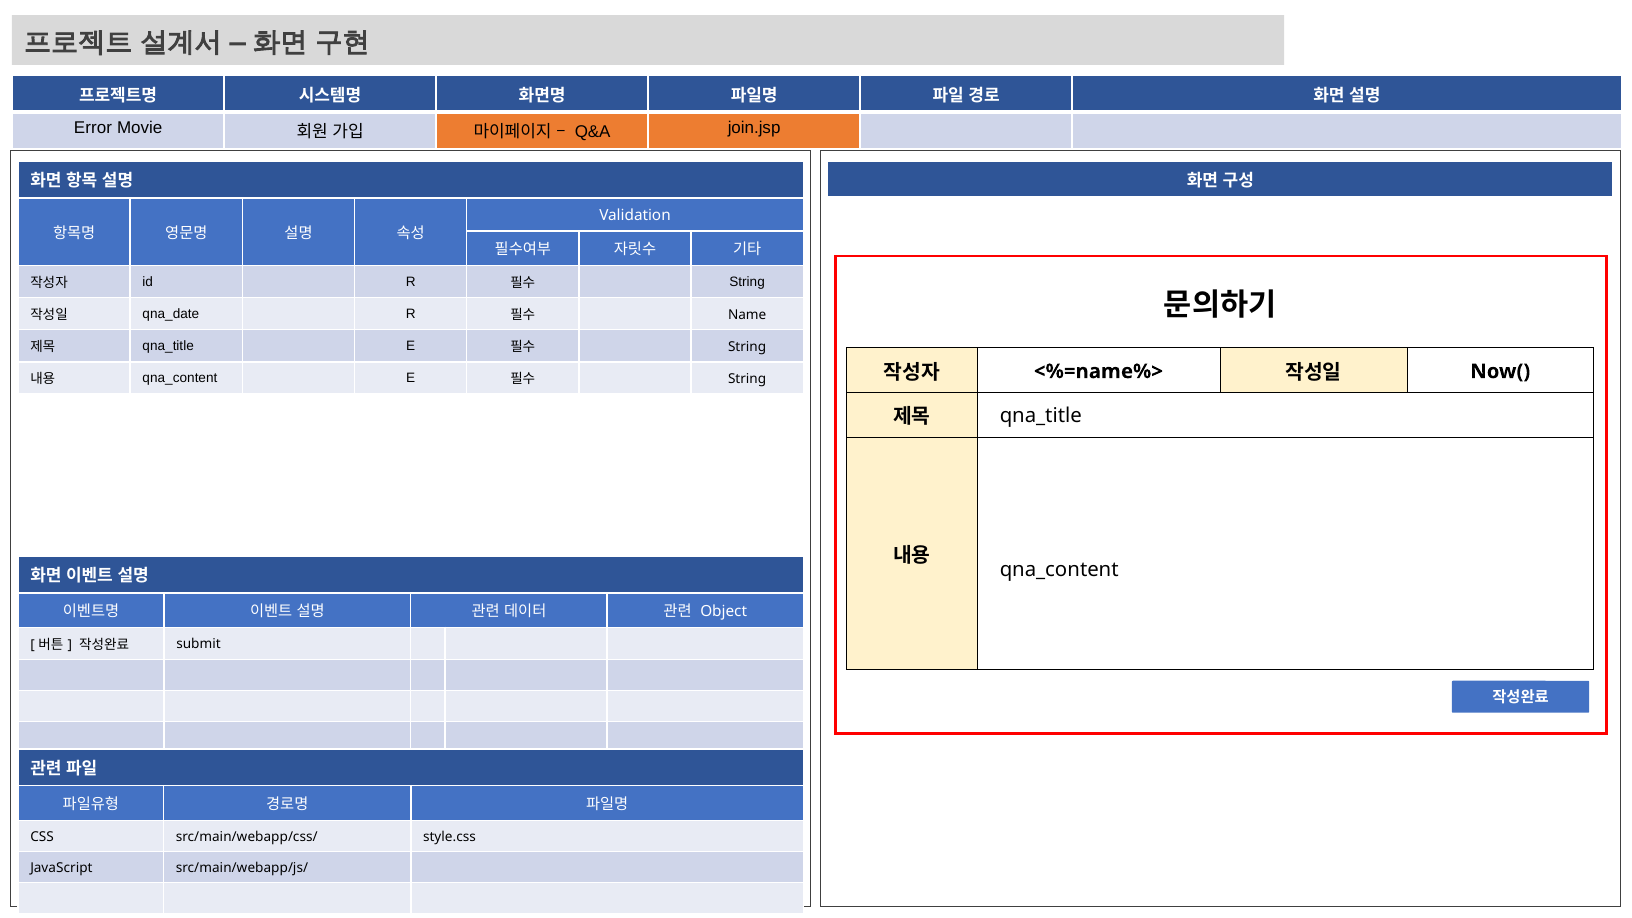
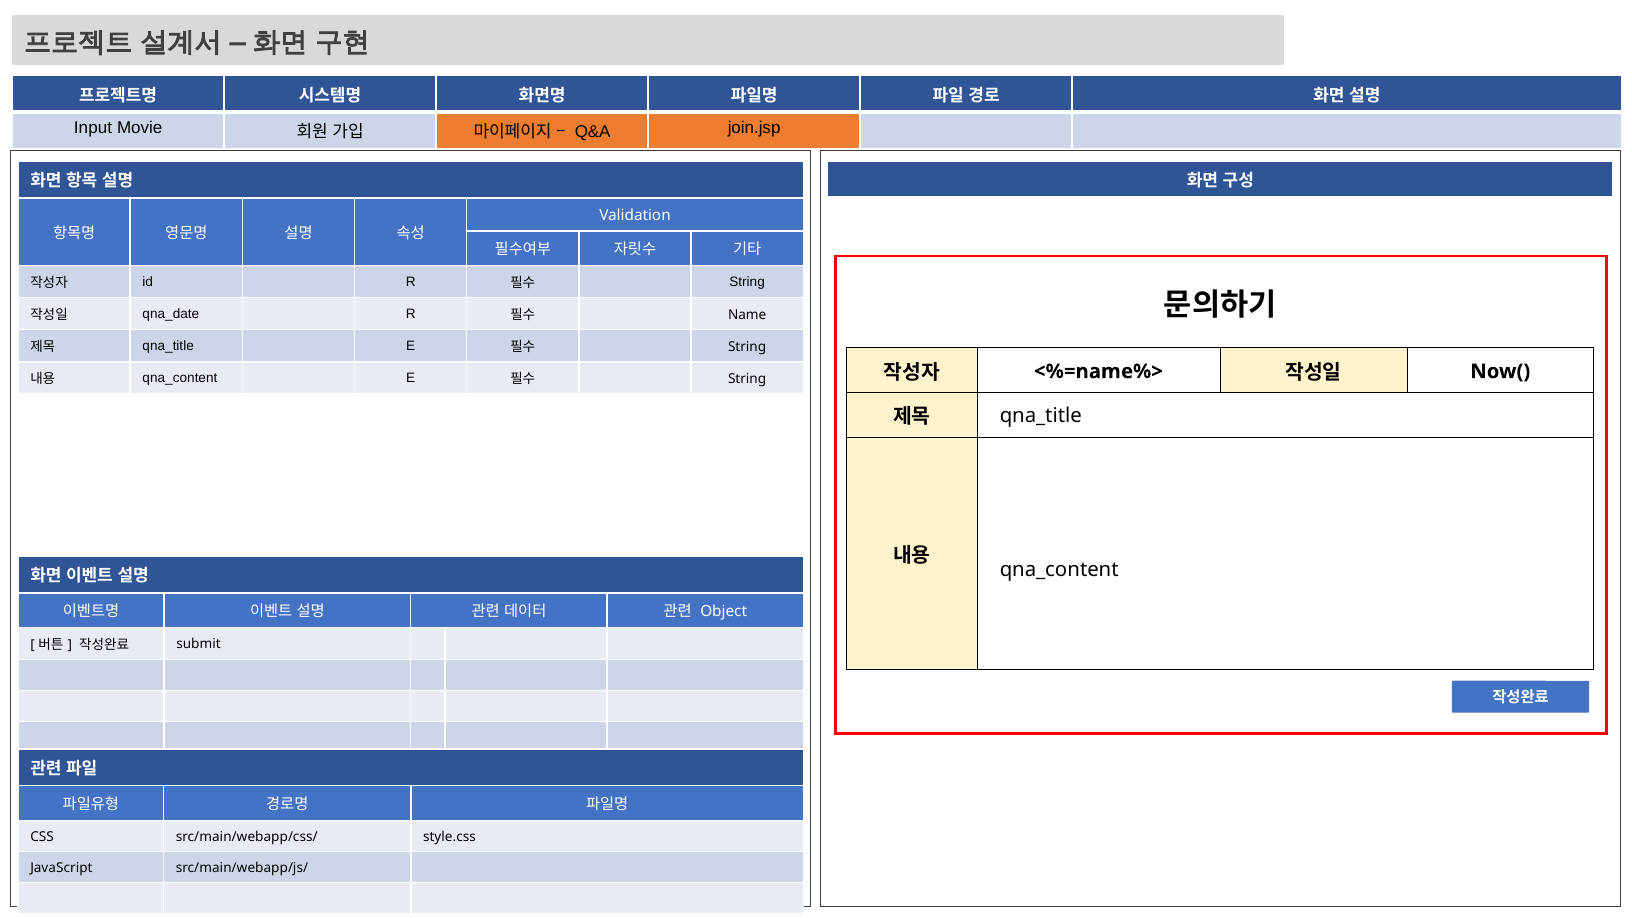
Error: Error -> Input
